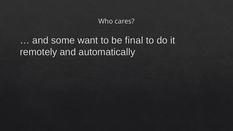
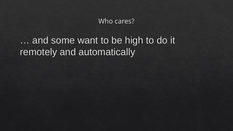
final: final -> high
